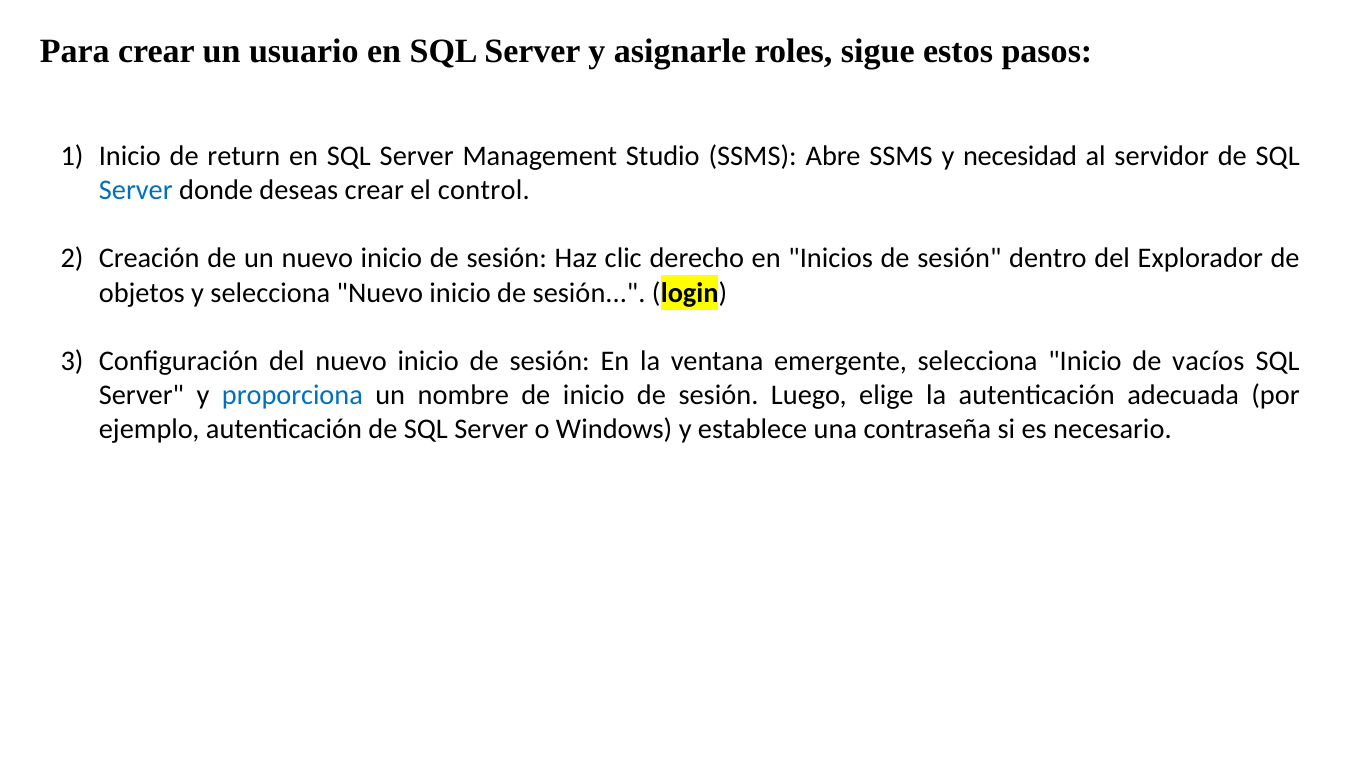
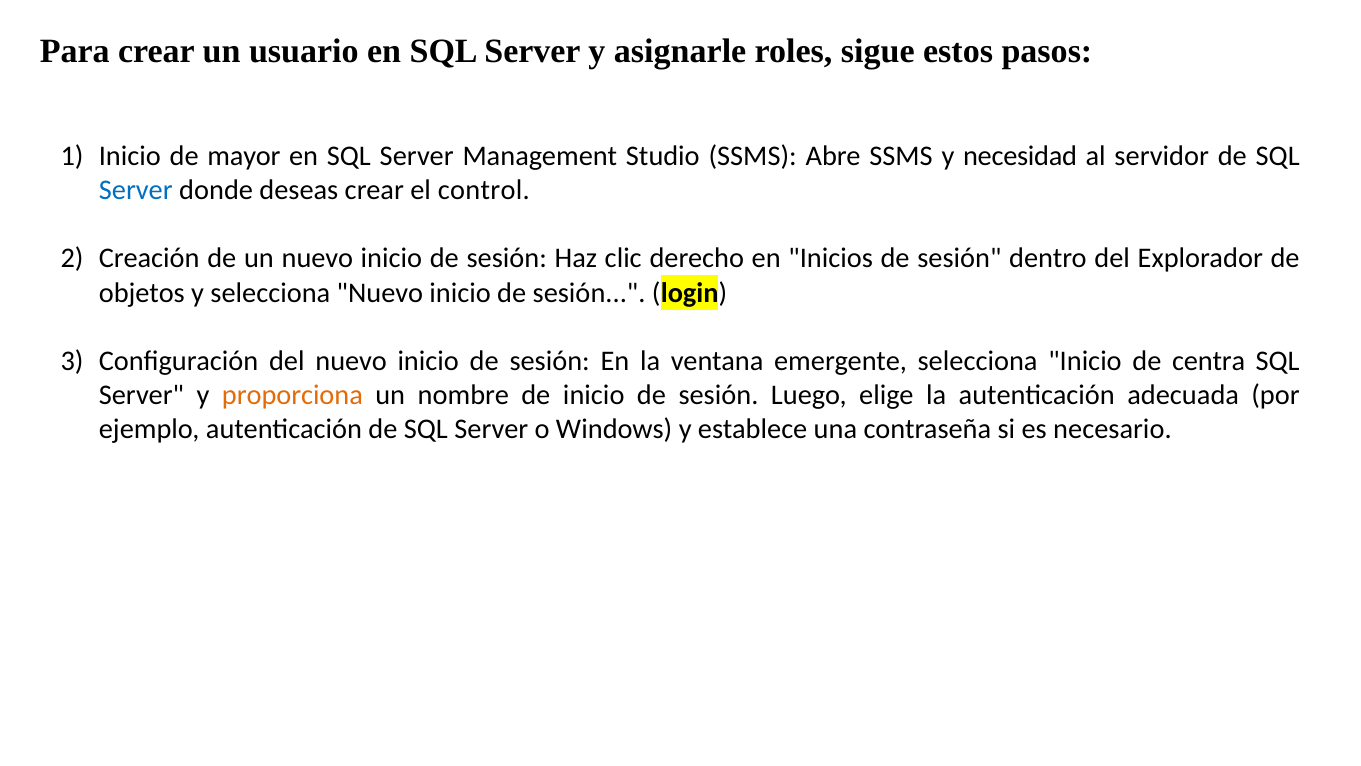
return: return -> mayor
vacíos: vacíos -> centra
proporciona colour: blue -> orange
